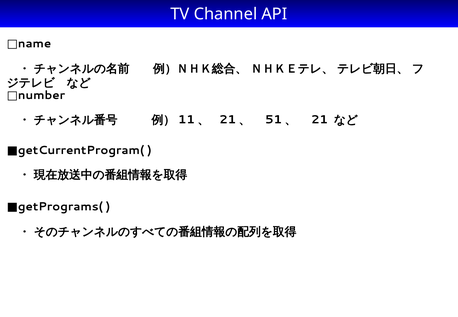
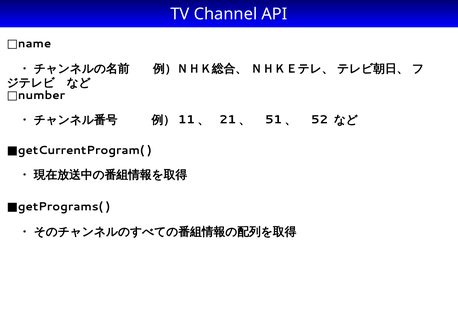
21: 21 -> 52
